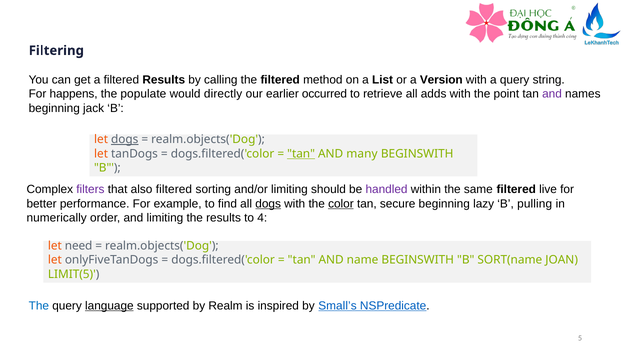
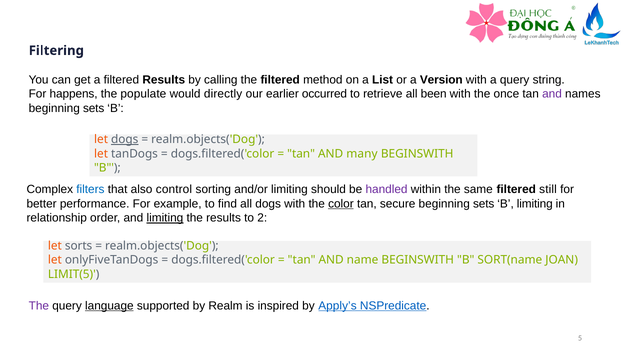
adds: adds -> been
point: point -> once
jack at (94, 108): jack -> sets
tan at (301, 154) underline: present -> none
filters colour: purple -> blue
also filtered: filtered -> control
live: live -> still
dogs at (268, 204) underline: present -> none
lazy at (484, 204): lazy -> sets
B pulling: pulling -> limiting
numerically: numerically -> relationship
limiting at (165, 218) underline: none -> present
4: 4 -> 2
need: need -> sorts
The at (39, 306) colour: blue -> purple
Small’s: Small’s -> Apply’s
